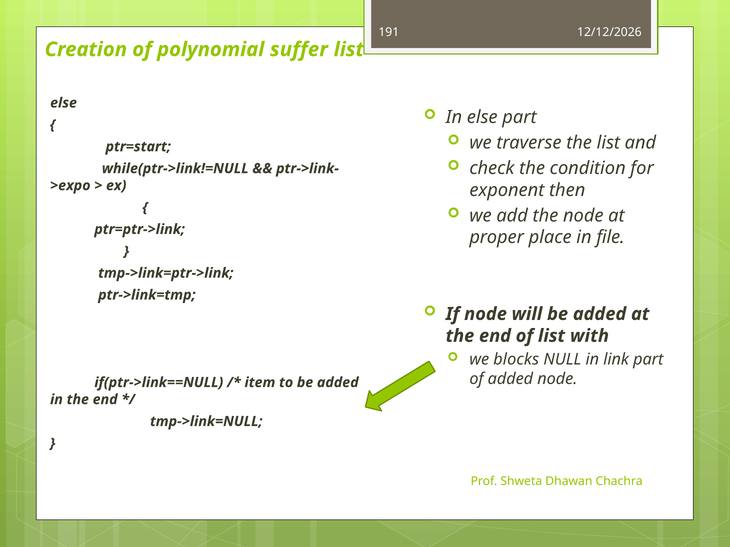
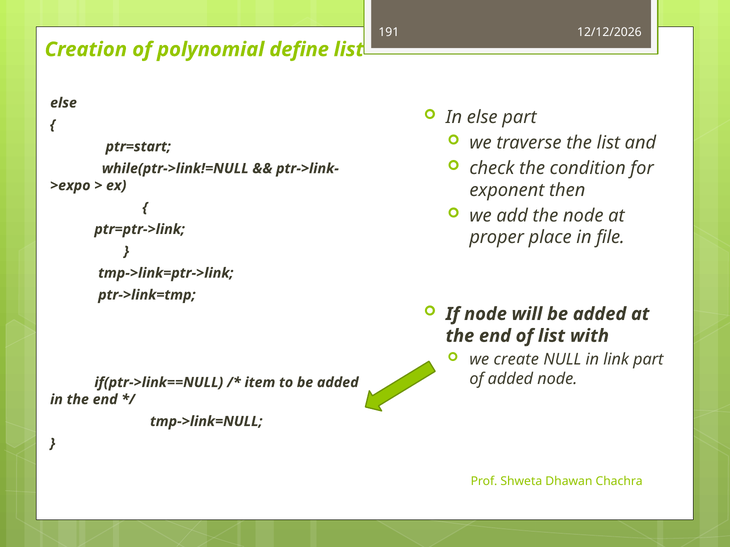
suffer: suffer -> define
blocks: blocks -> create
